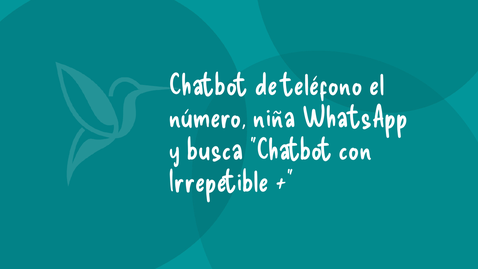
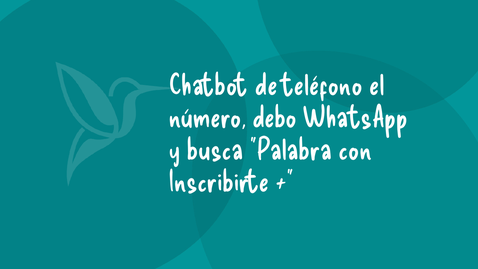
niña: niña -> debo
busca Chatbot: Chatbot -> Palabra
Irrepetible: Irrepetible -> Inscribirte
